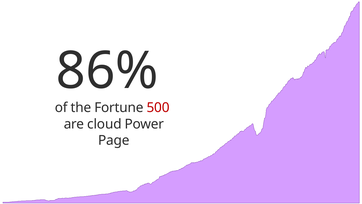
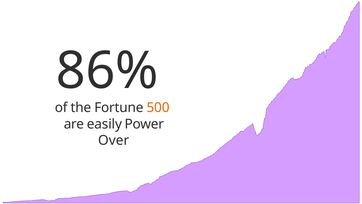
500 colour: red -> orange
cloud: cloud -> easily
Page: Page -> Over
